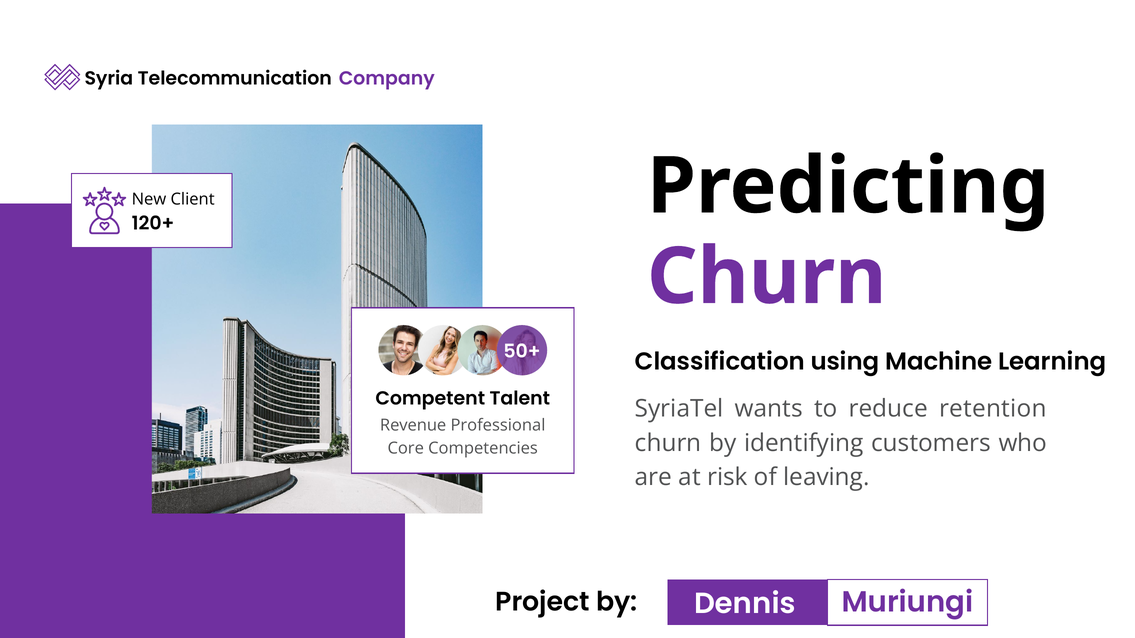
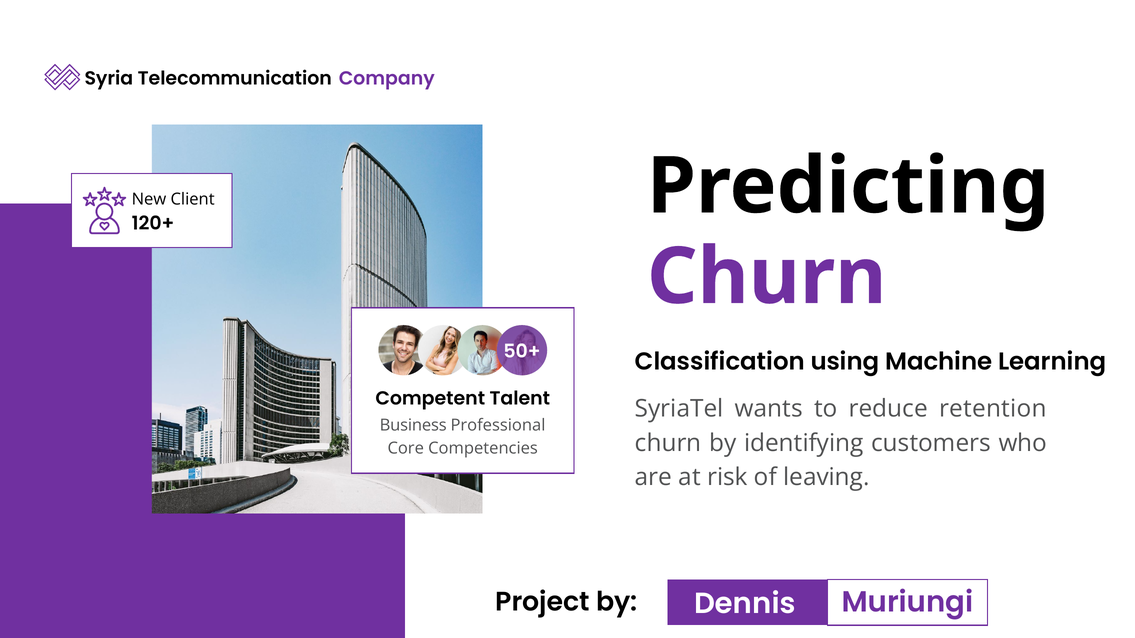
Revenue: Revenue -> Business
